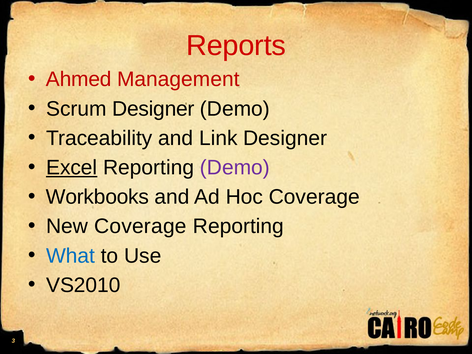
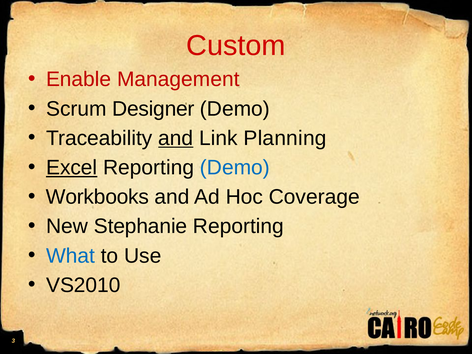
Reports: Reports -> Custom
Ahmed: Ahmed -> Enable
and at (176, 138) underline: none -> present
Link Designer: Designer -> Planning
Demo at (235, 168) colour: purple -> blue
New Coverage: Coverage -> Stephanie
